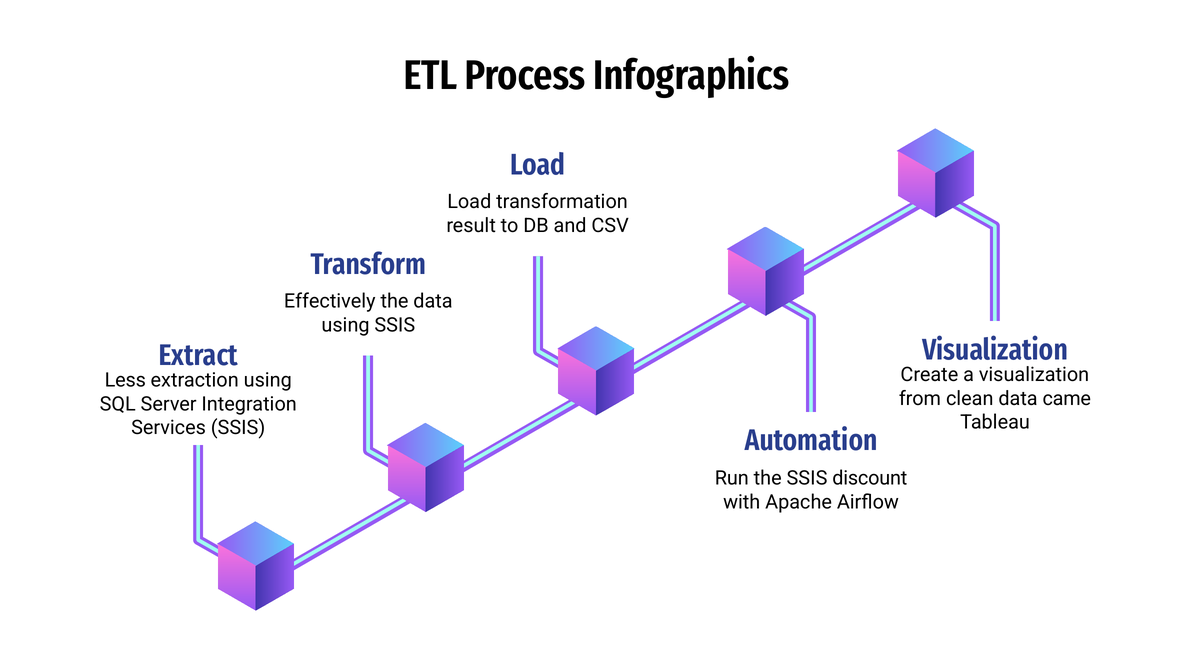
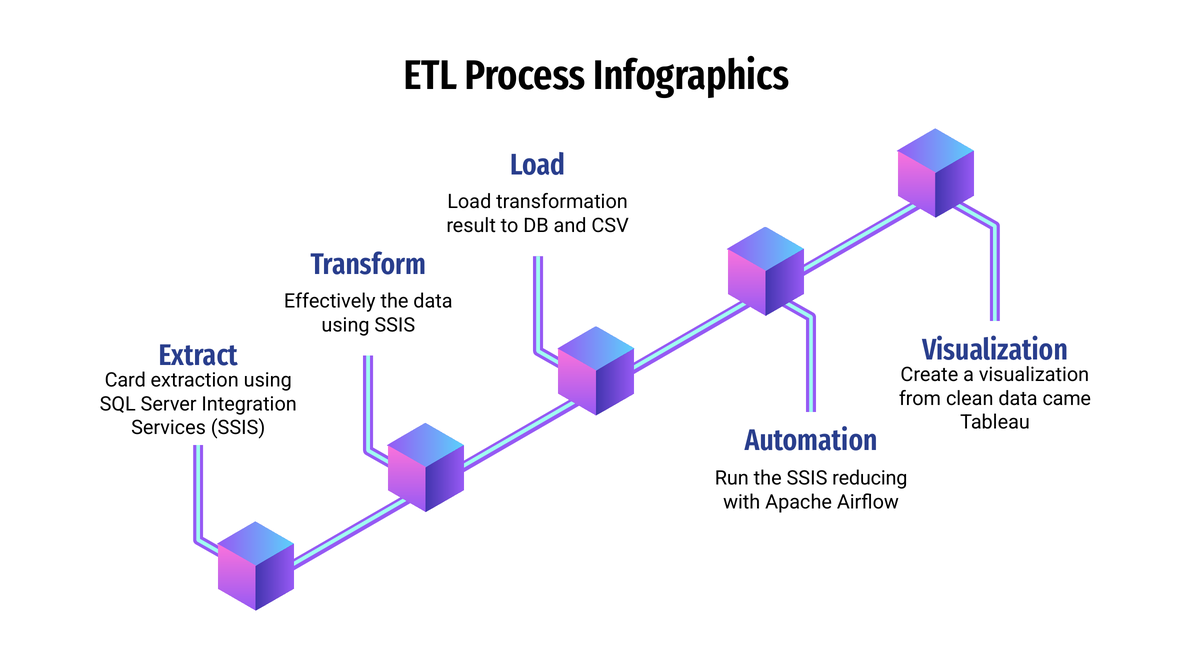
Less: Less -> Card
discount: discount -> reducing
